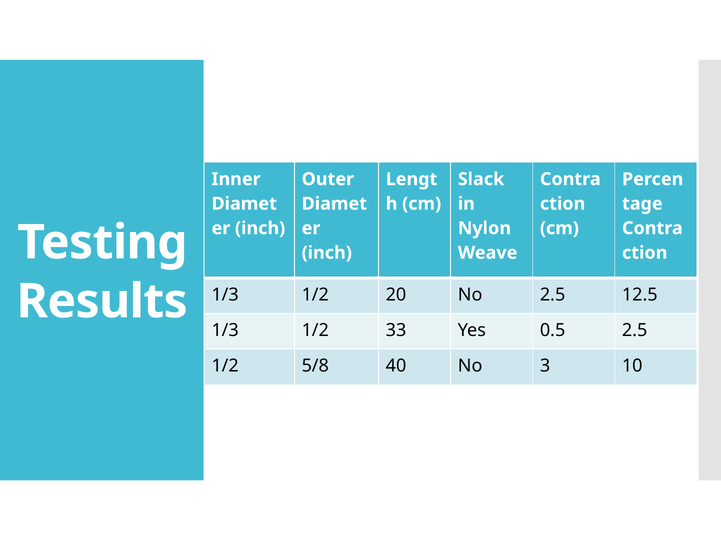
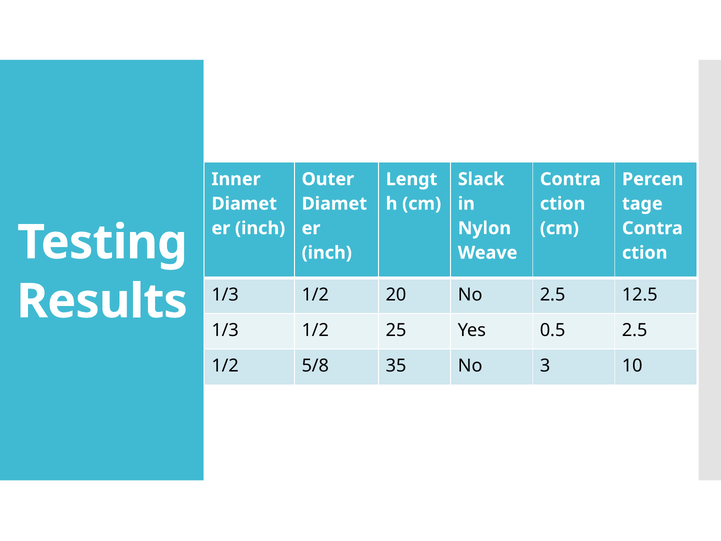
33: 33 -> 25
40: 40 -> 35
